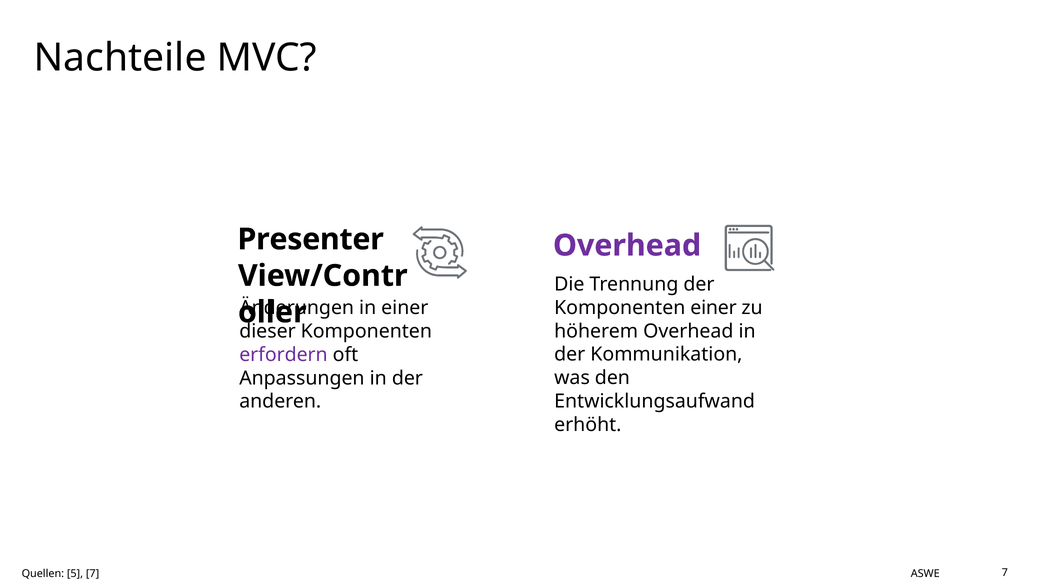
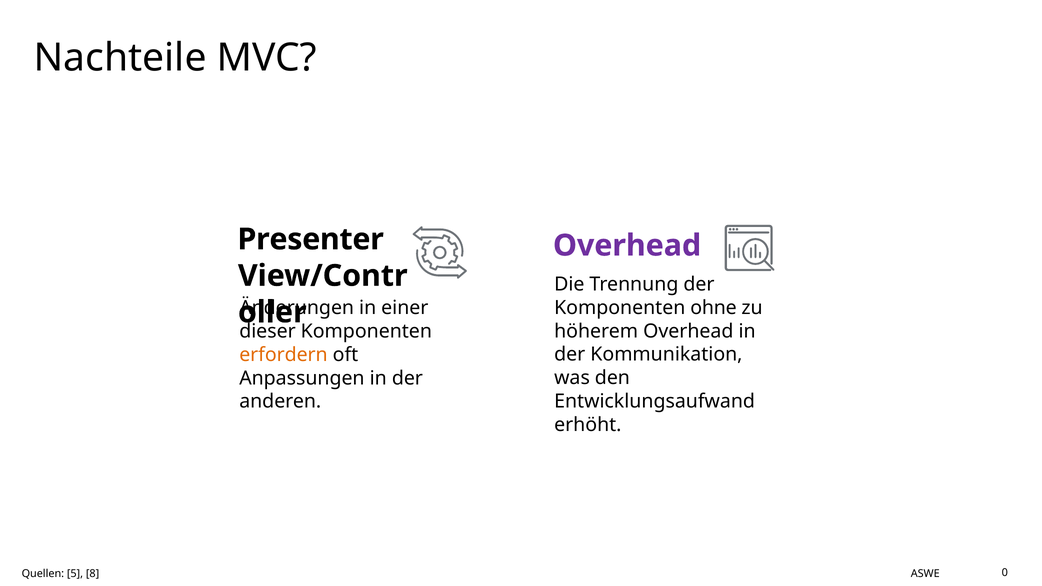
Komponenten einer: einer -> ohne
erfordern colour: purple -> orange
5 7: 7 -> 8
ASWE 7: 7 -> 0
